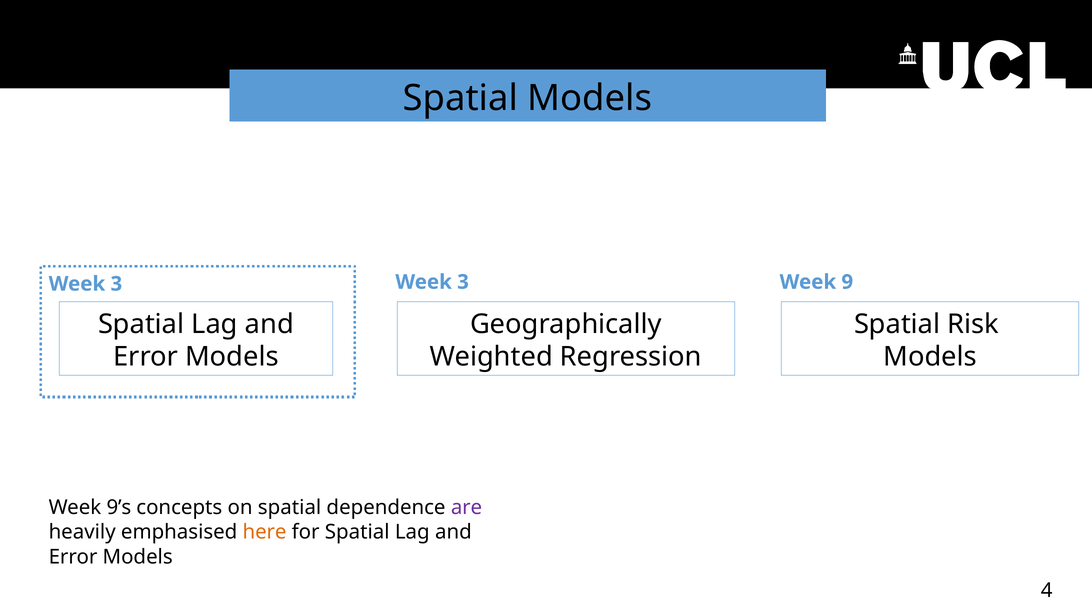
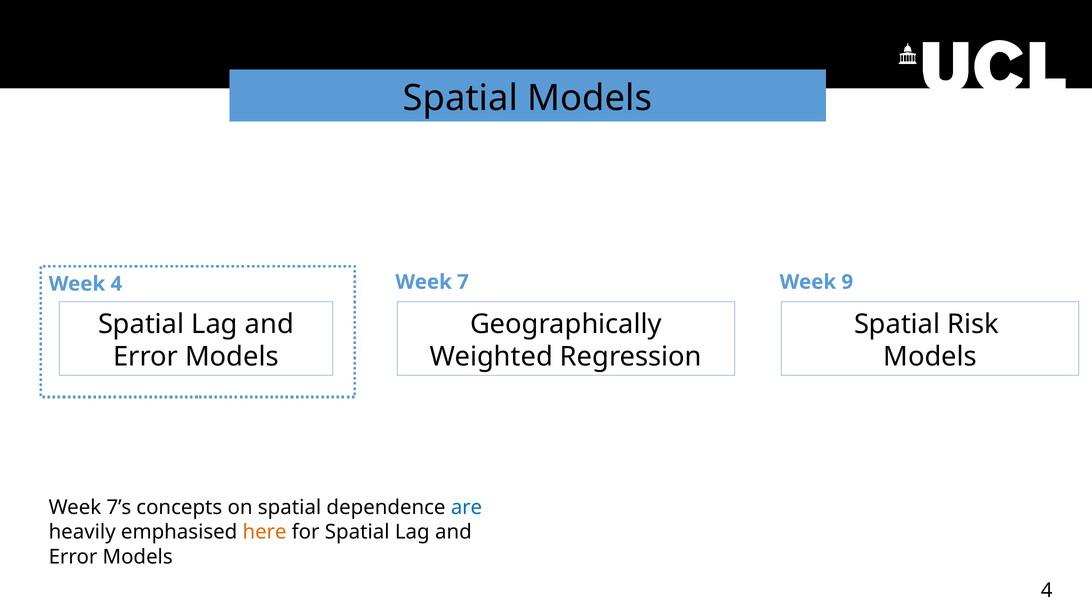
3 at (116, 284): 3 -> 4
3 at (463, 282): 3 -> 7
9’s: 9’s -> 7’s
are colour: purple -> blue
